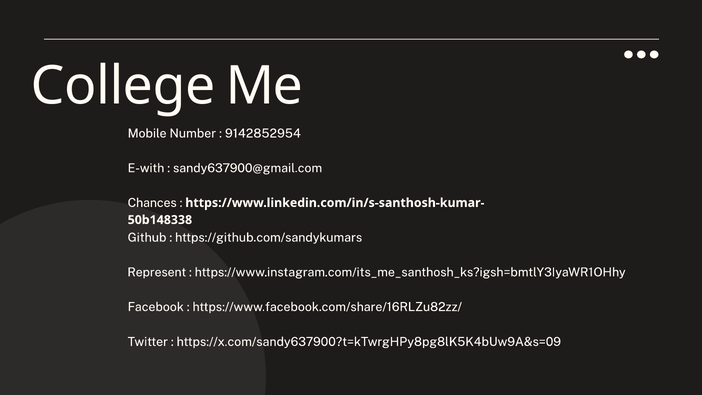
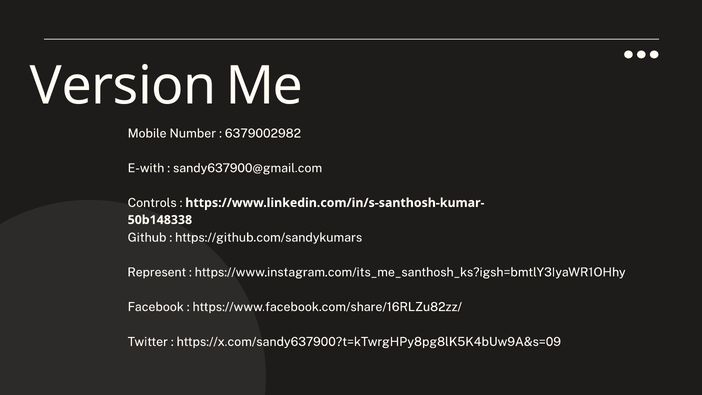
College: College -> Version
9142852954: 9142852954 -> 6379002982
Chances: Chances -> Controls
